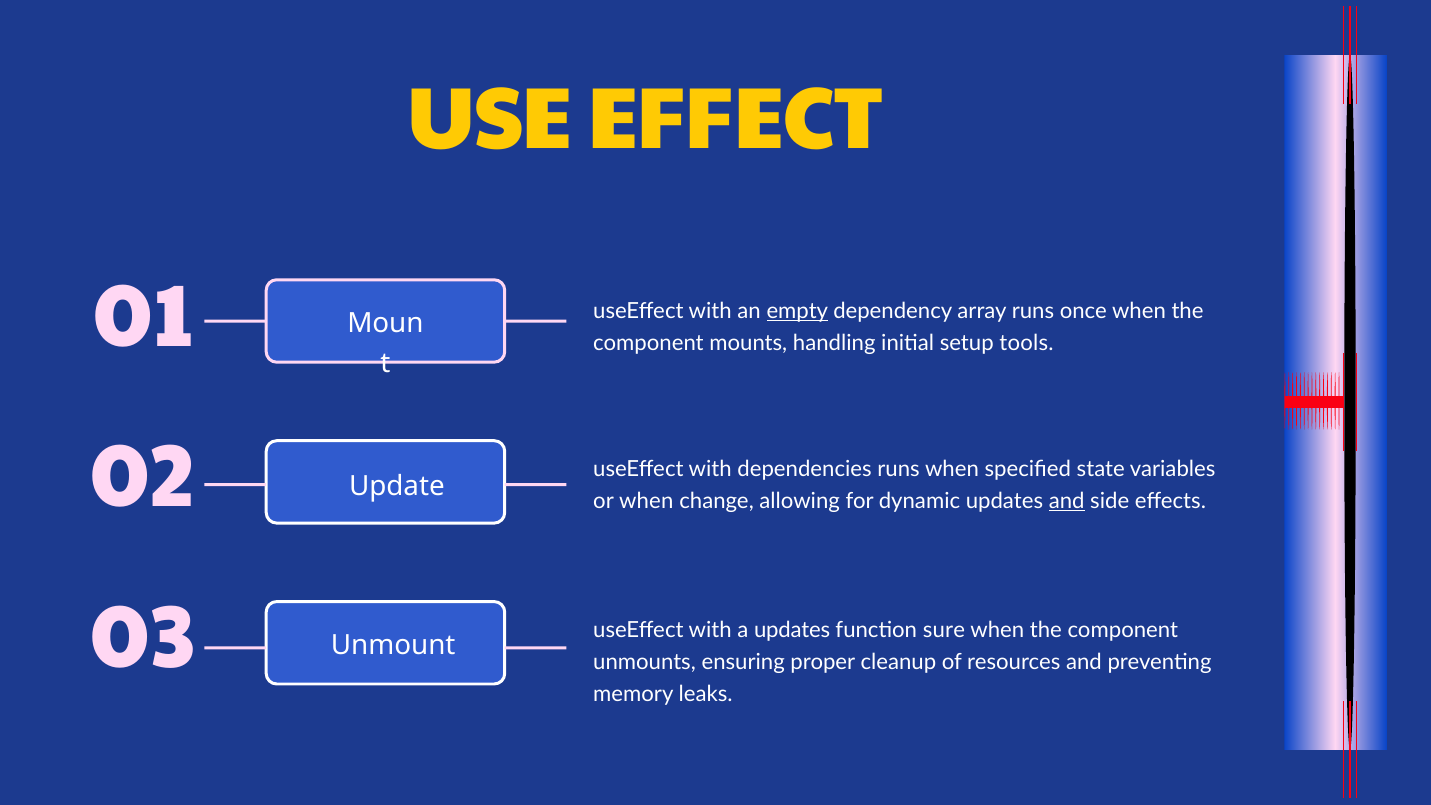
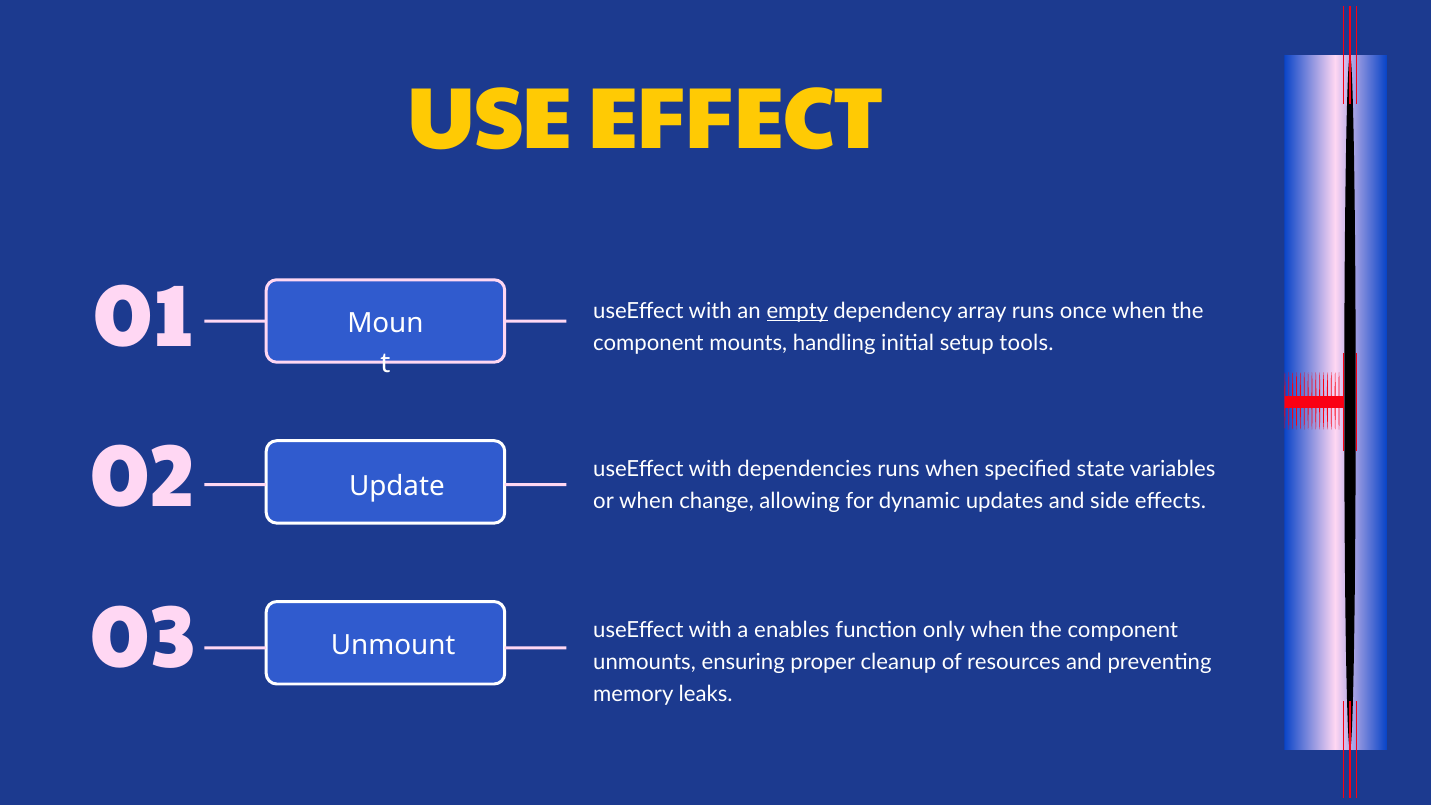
and at (1067, 501) underline: present -> none
a updates: updates -> enables
sure: sure -> only
